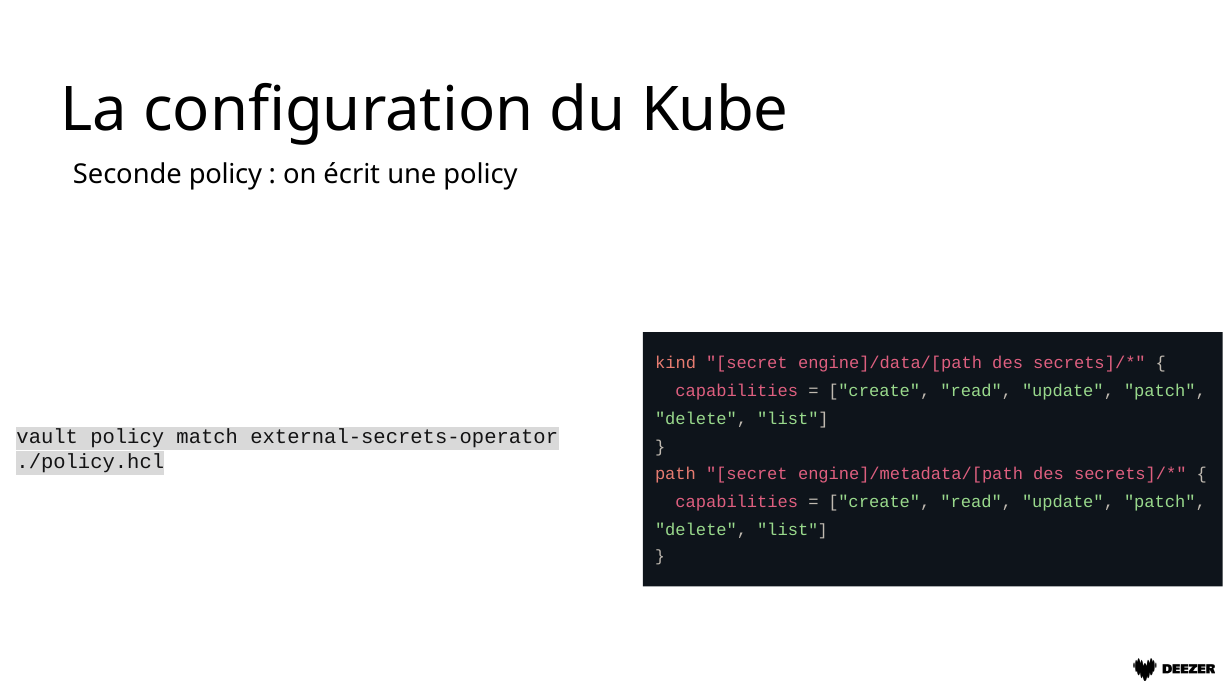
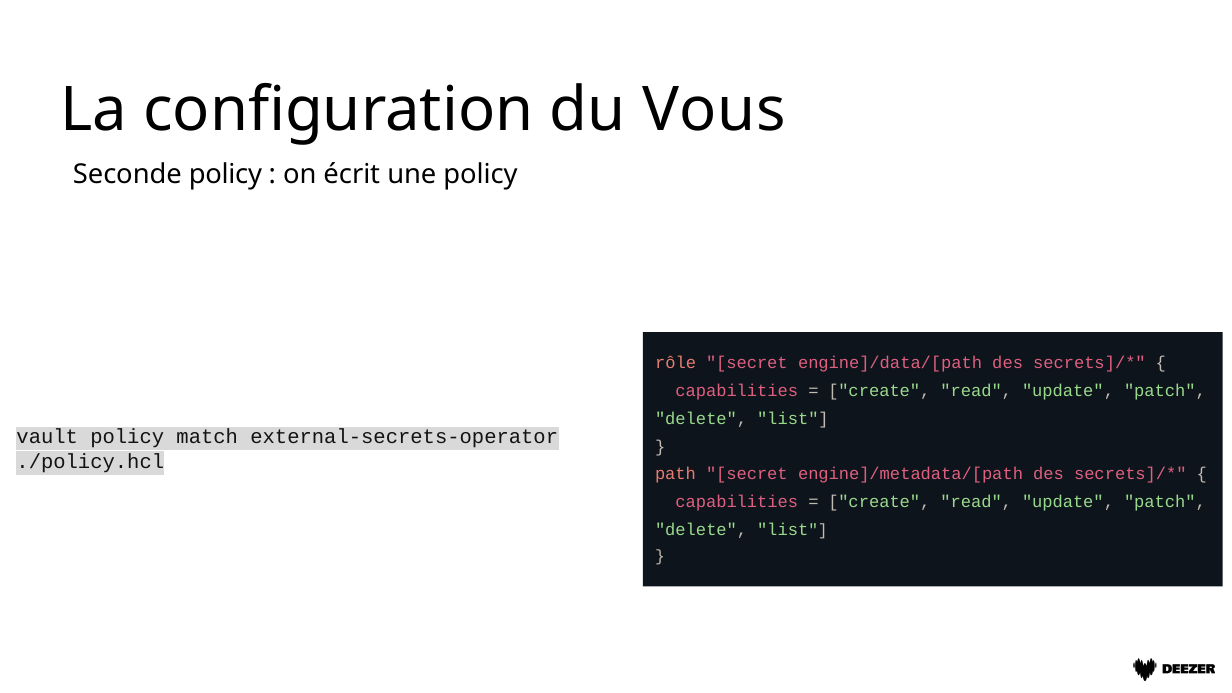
Kube: Kube -> Vous
kind: kind -> rôle
